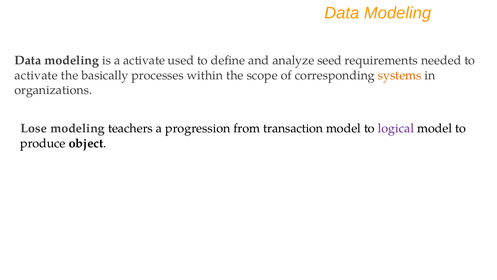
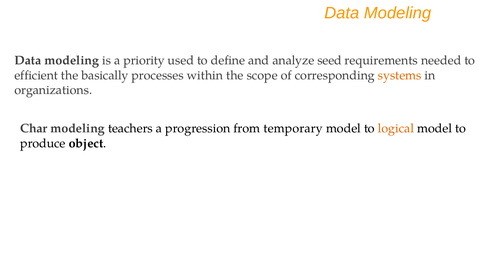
a activate: activate -> priority
activate at (36, 75): activate -> efficient
Lose: Lose -> Char
transaction: transaction -> temporary
logical colour: purple -> orange
